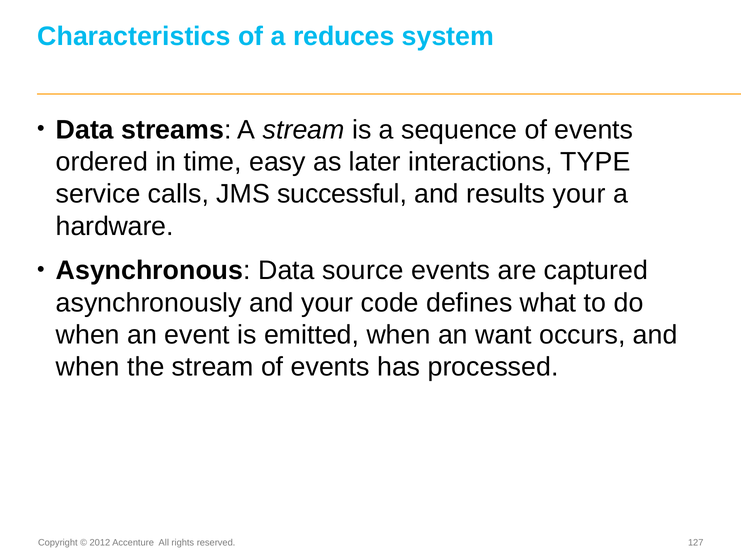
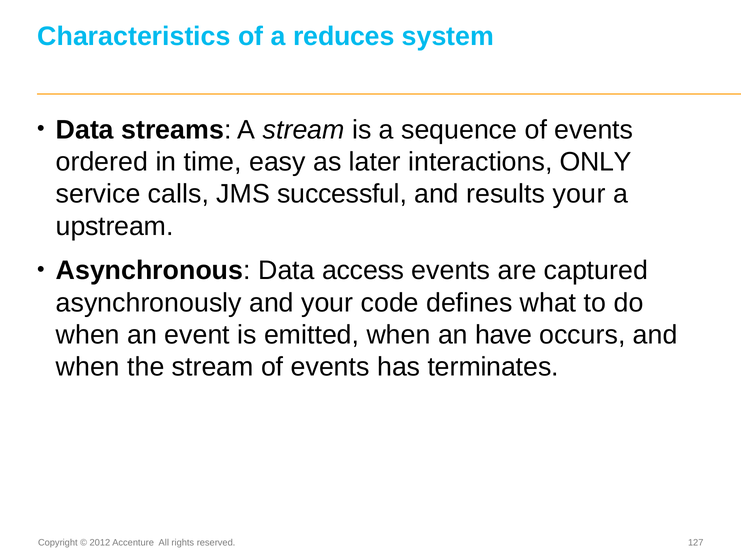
TYPE: TYPE -> ONLY
hardware: hardware -> upstream
source: source -> access
want: want -> have
processed: processed -> terminates
